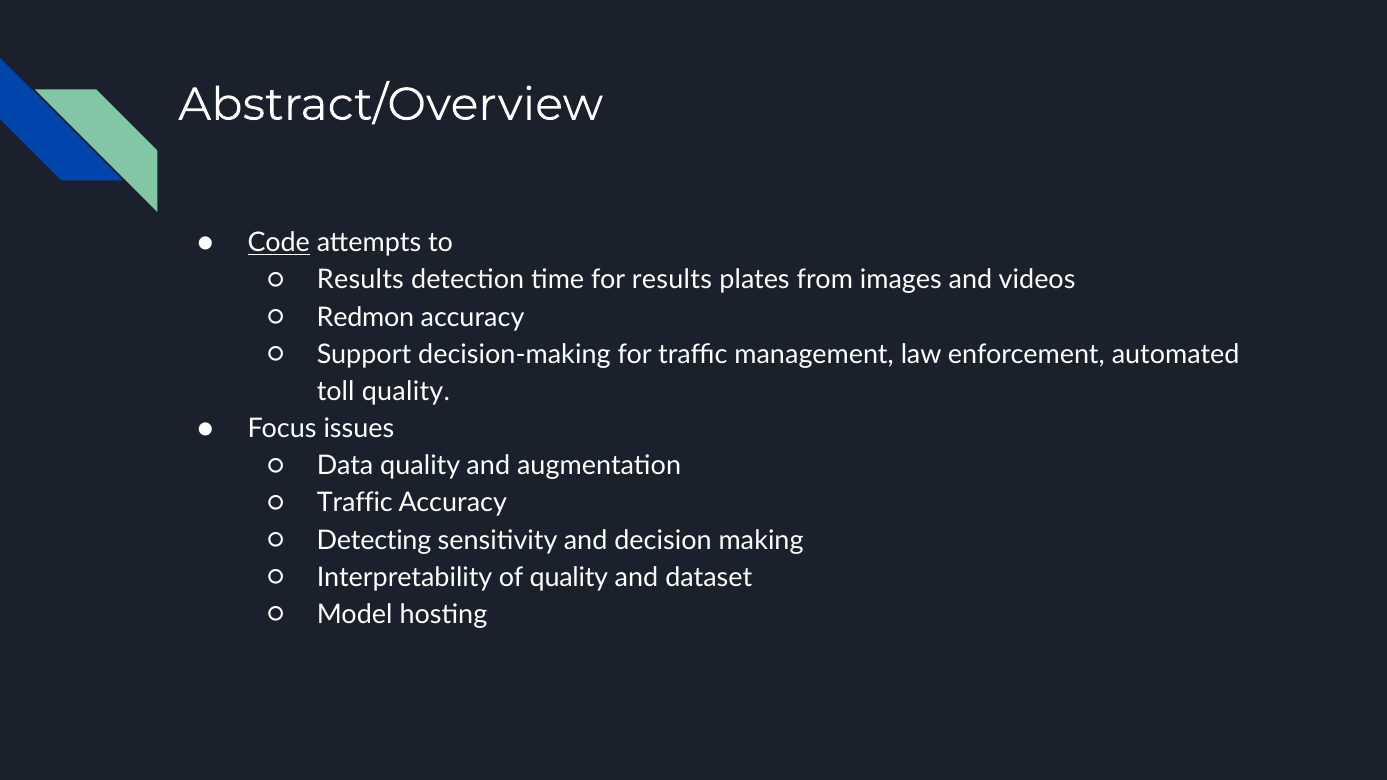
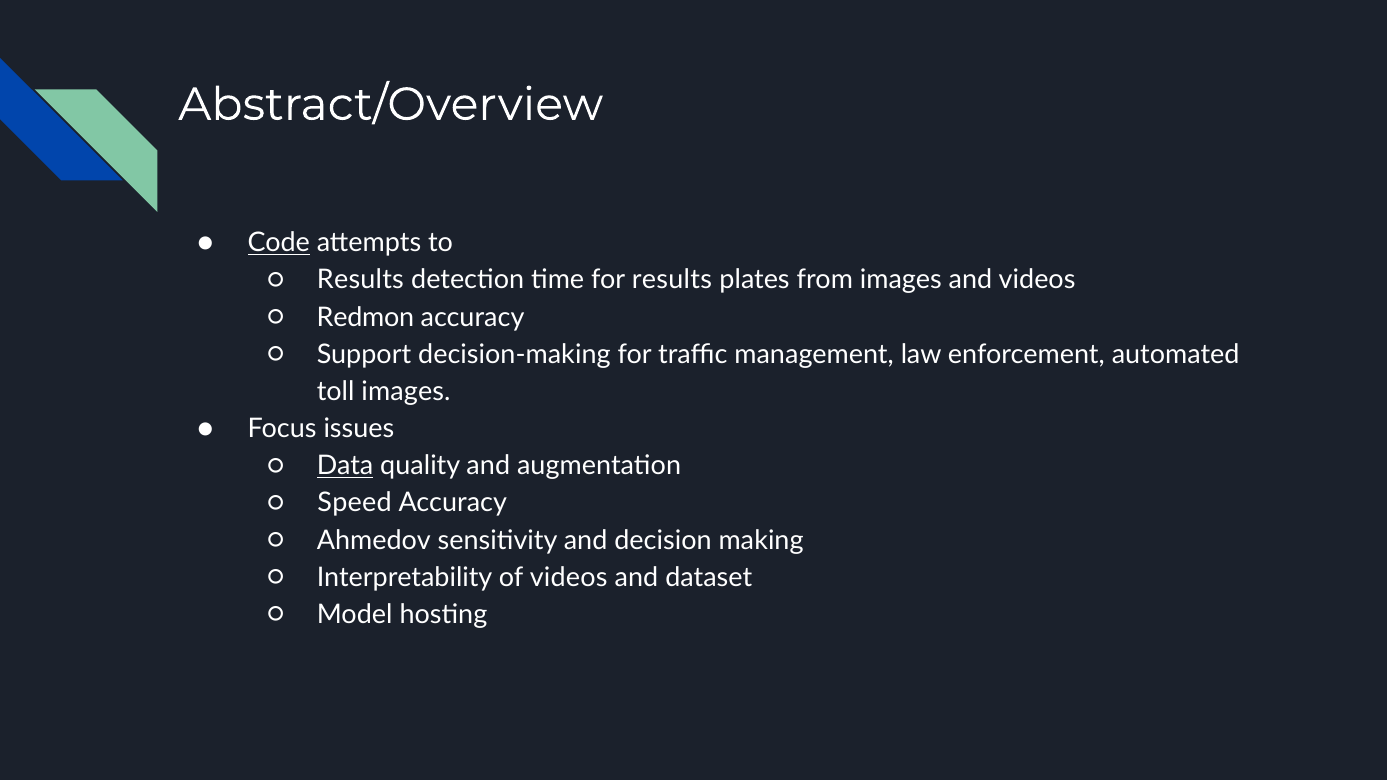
toll quality: quality -> images
Data underline: none -> present
Traffic at (355, 503): Traffic -> Speed
Detecting: Detecting -> Ahmedov
of quality: quality -> videos
